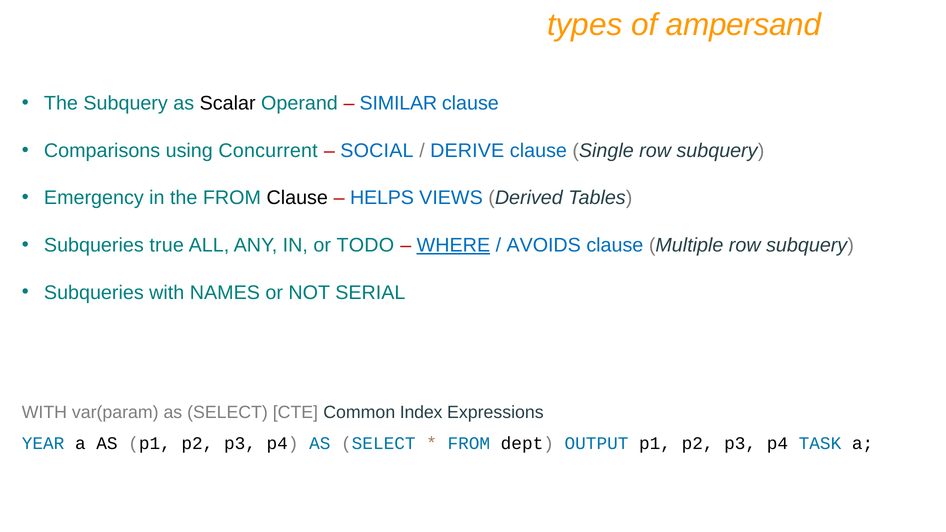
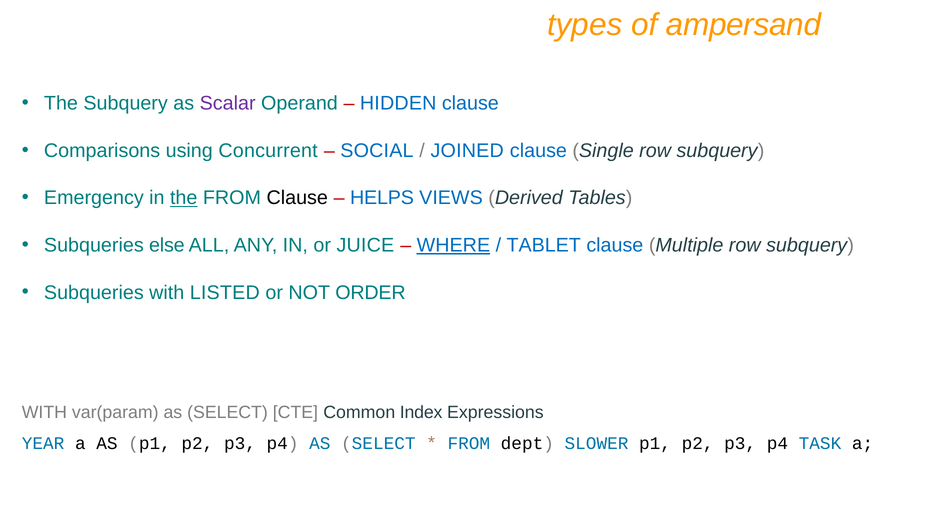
Scalar colour: black -> purple
SIMILAR: SIMILAR -> HIDDEN
DERIVE: DERIVE -> JOINED
the at (184, 198) underline: none -> present
true: true -> else
TODO: TODO -> JUICE
AVOIDS: AVOIDS -> TABLET
NAMES: NAMES -> LISTED
SERIAL: SERIAL -> ORDER
OUTPUT: OUTPUT -> SLOWER
